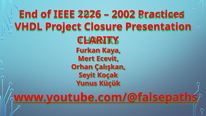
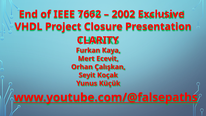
2226: 2226 -> 7662
Practices: Practices -> Exclusive
